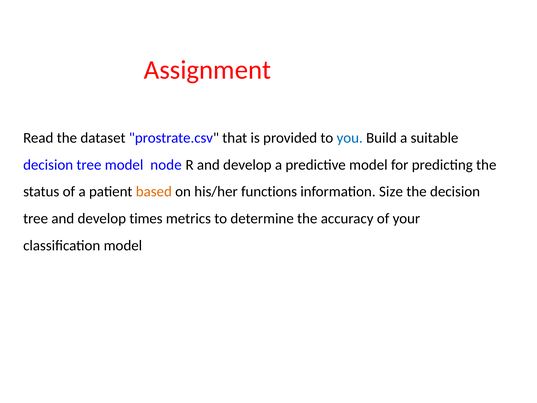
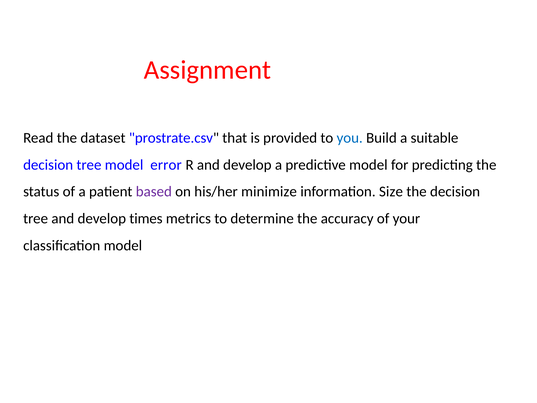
node: node -> error
based colour: orange -> purple
functions: functions -> minimize
